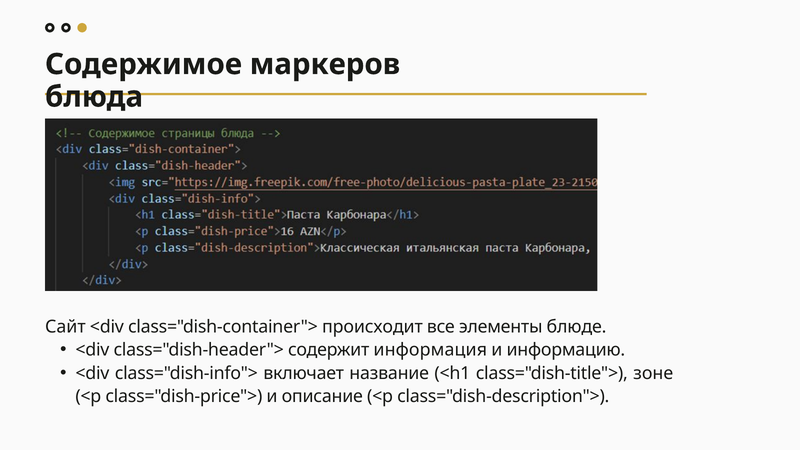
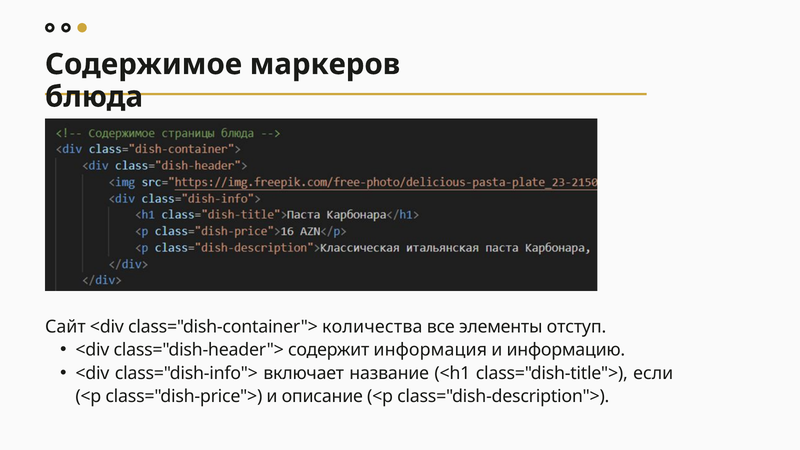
происходит: происходит -> количества
блюде: блюде -> отступ
зоне: зоне -> если
